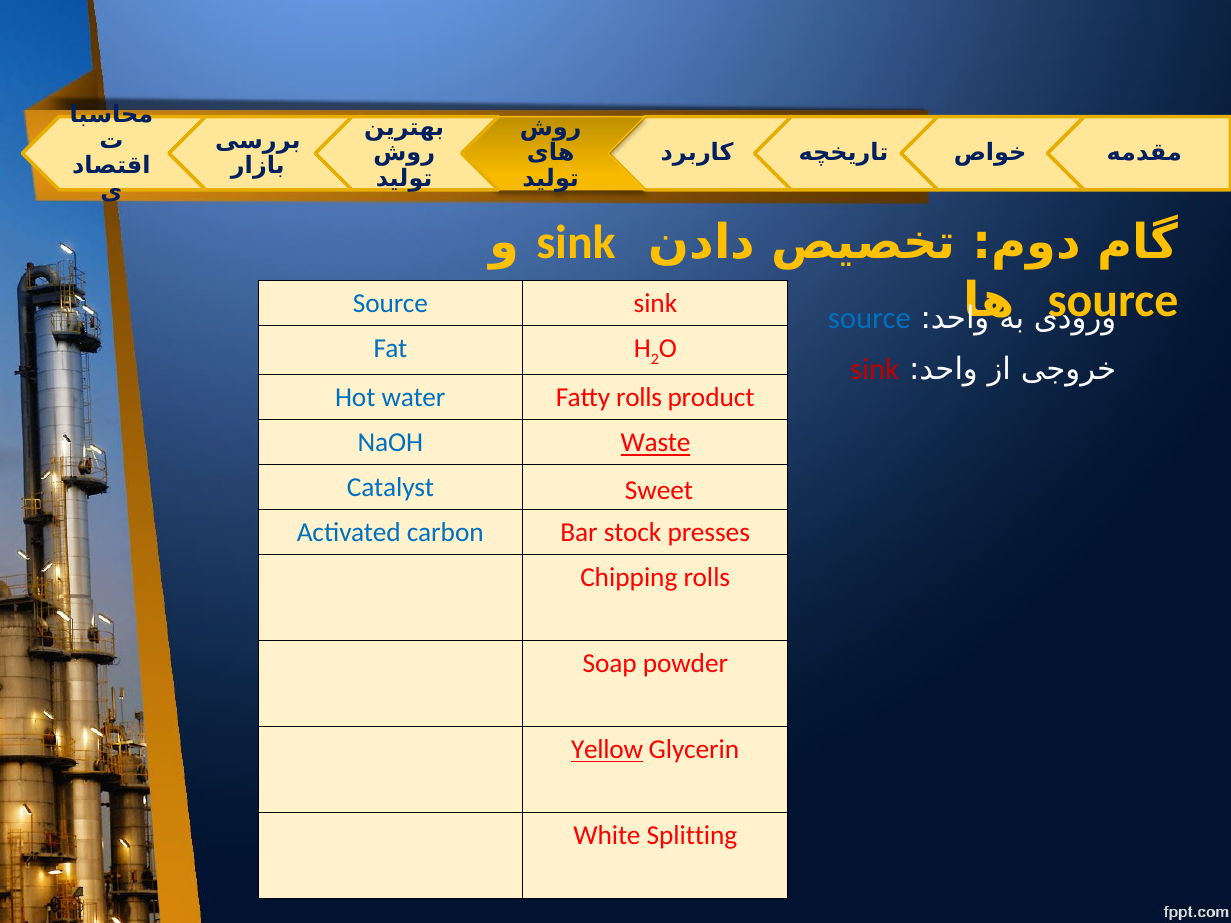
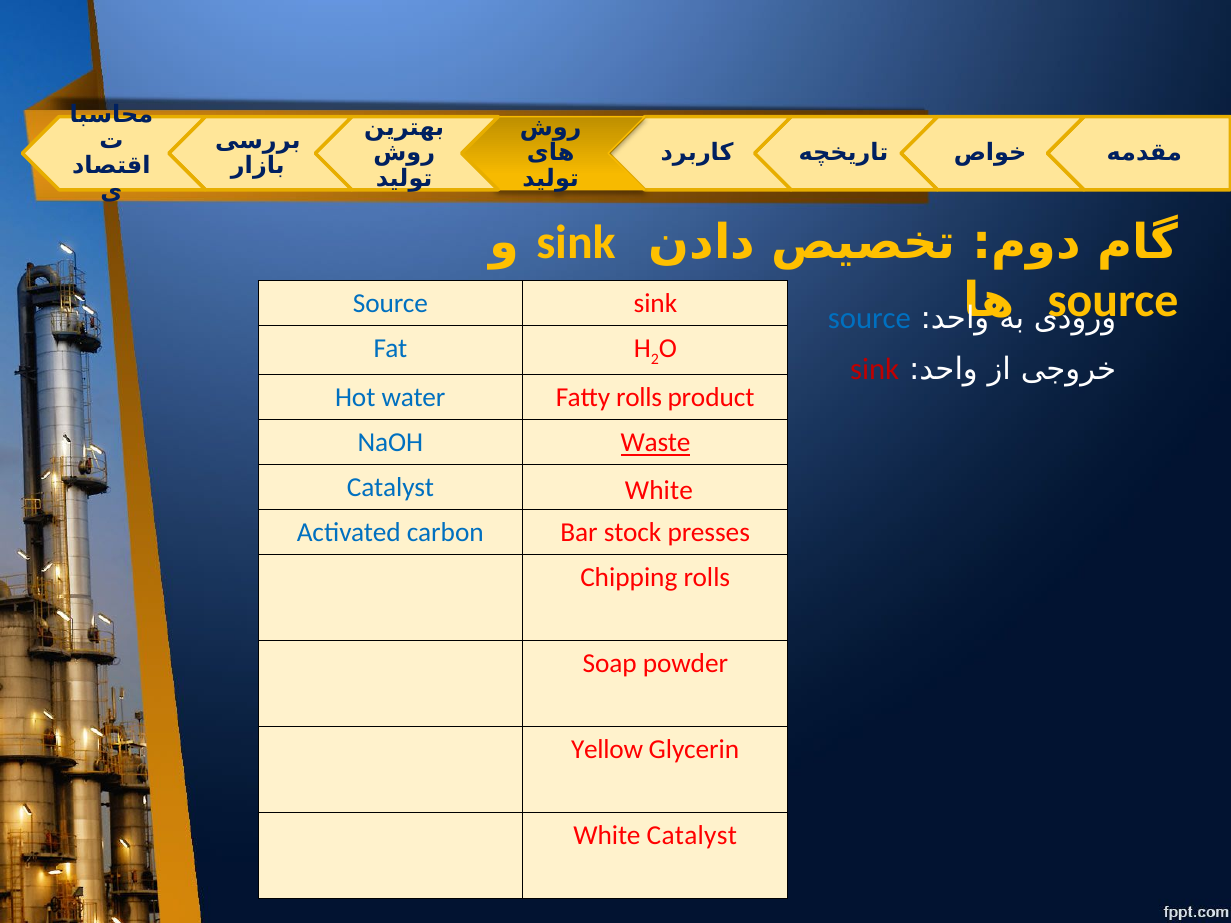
Catalyst Sweet: Sweet -> White
Yellow underline: present -> none
White Splitting: Splitting -> Catalyst
